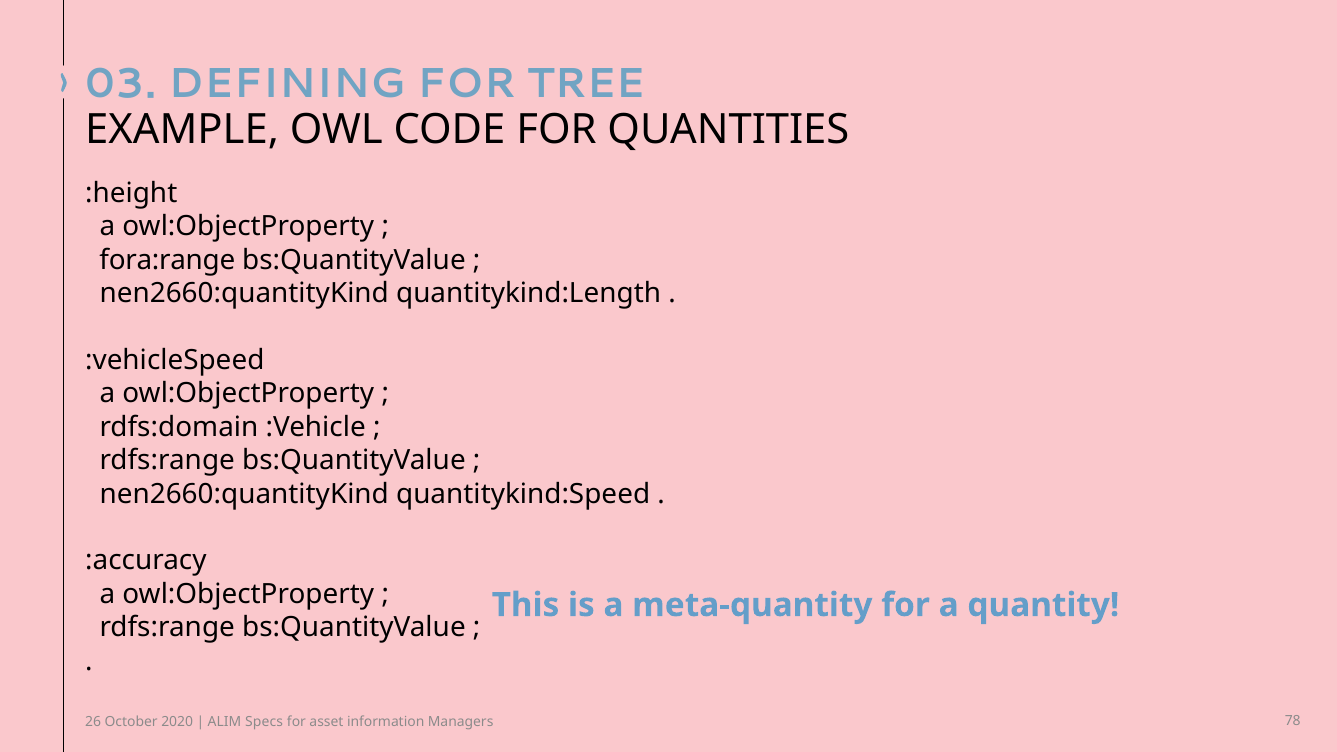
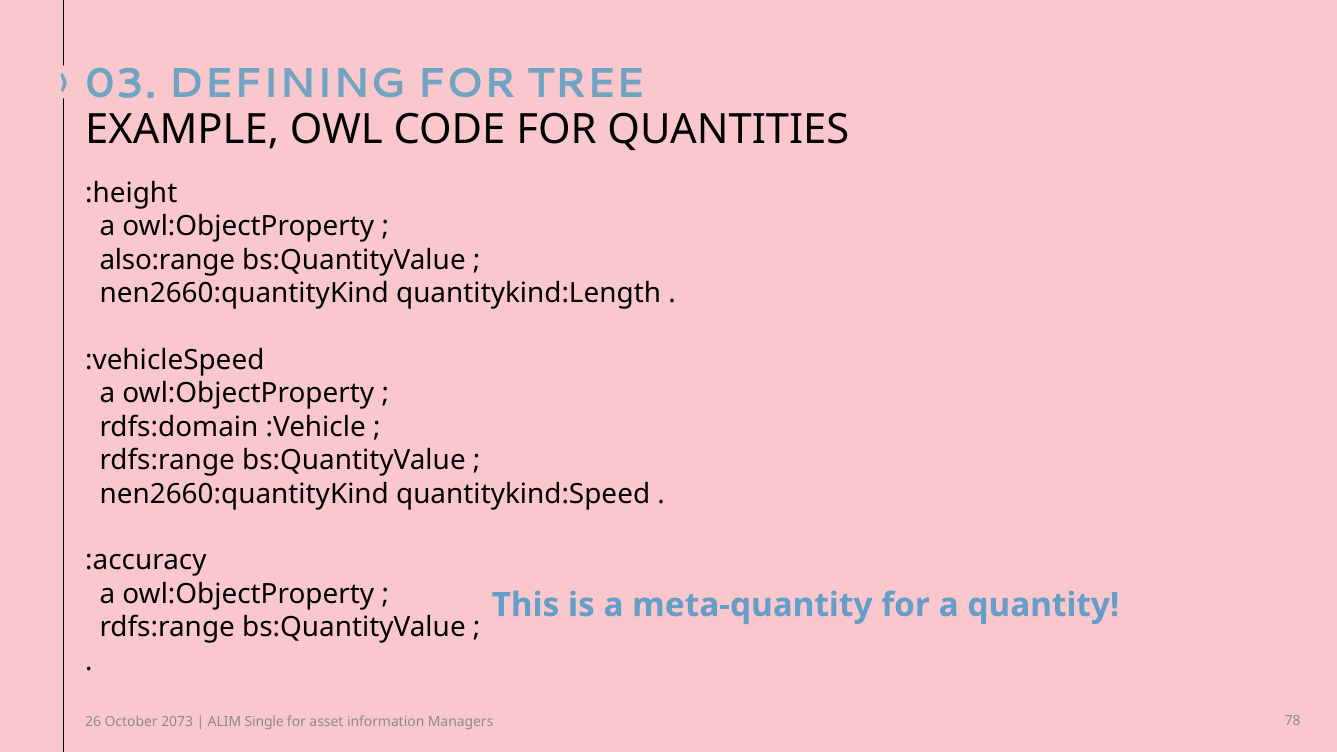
fora:range: fora:range -> also:range
2020: 2020 -> 2073
Specs: Specs -> Single
